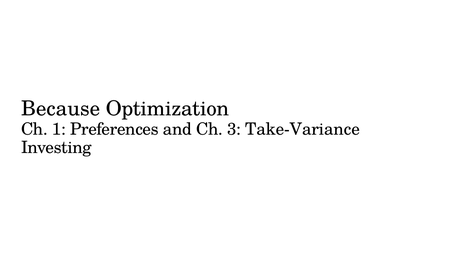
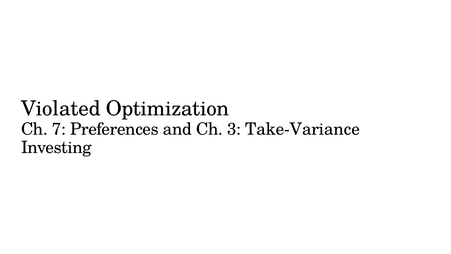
Because: Because -> Violated
1: 1 -> 7
